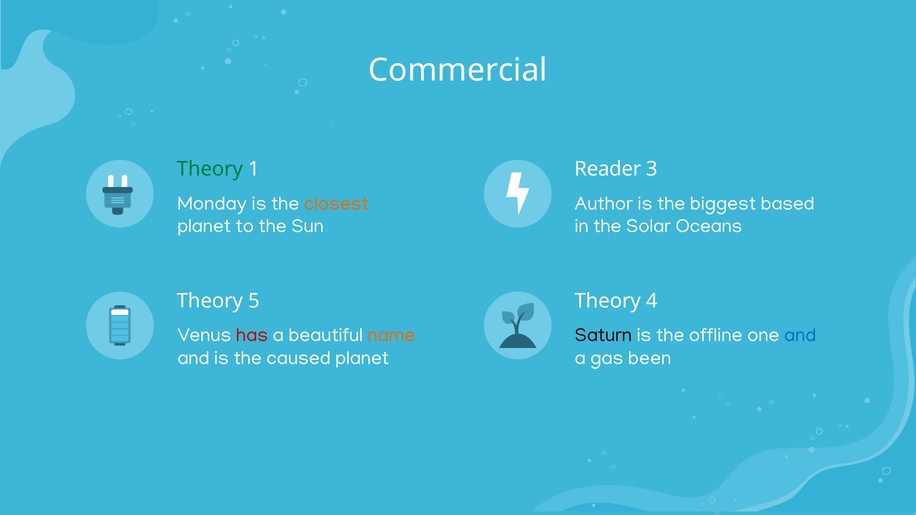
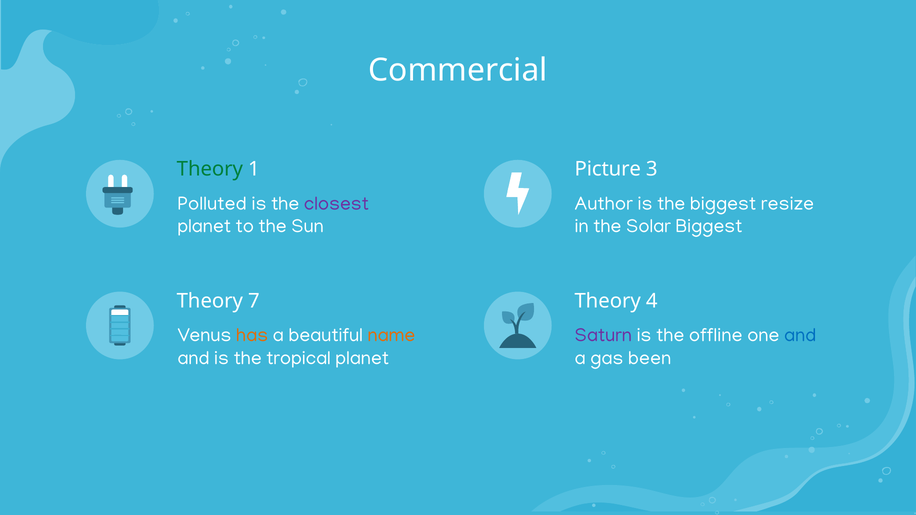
Reader: Reader -> Picture
Monday: Monday -> Polluted
closest colour: orange -> purple
based: based -> resize
Solar Oceans: Oceans -> Biggest
5: 5 -> 7
has colour: red -> orange
Saturn colour: black -> purple
caused: caused -> tropical
